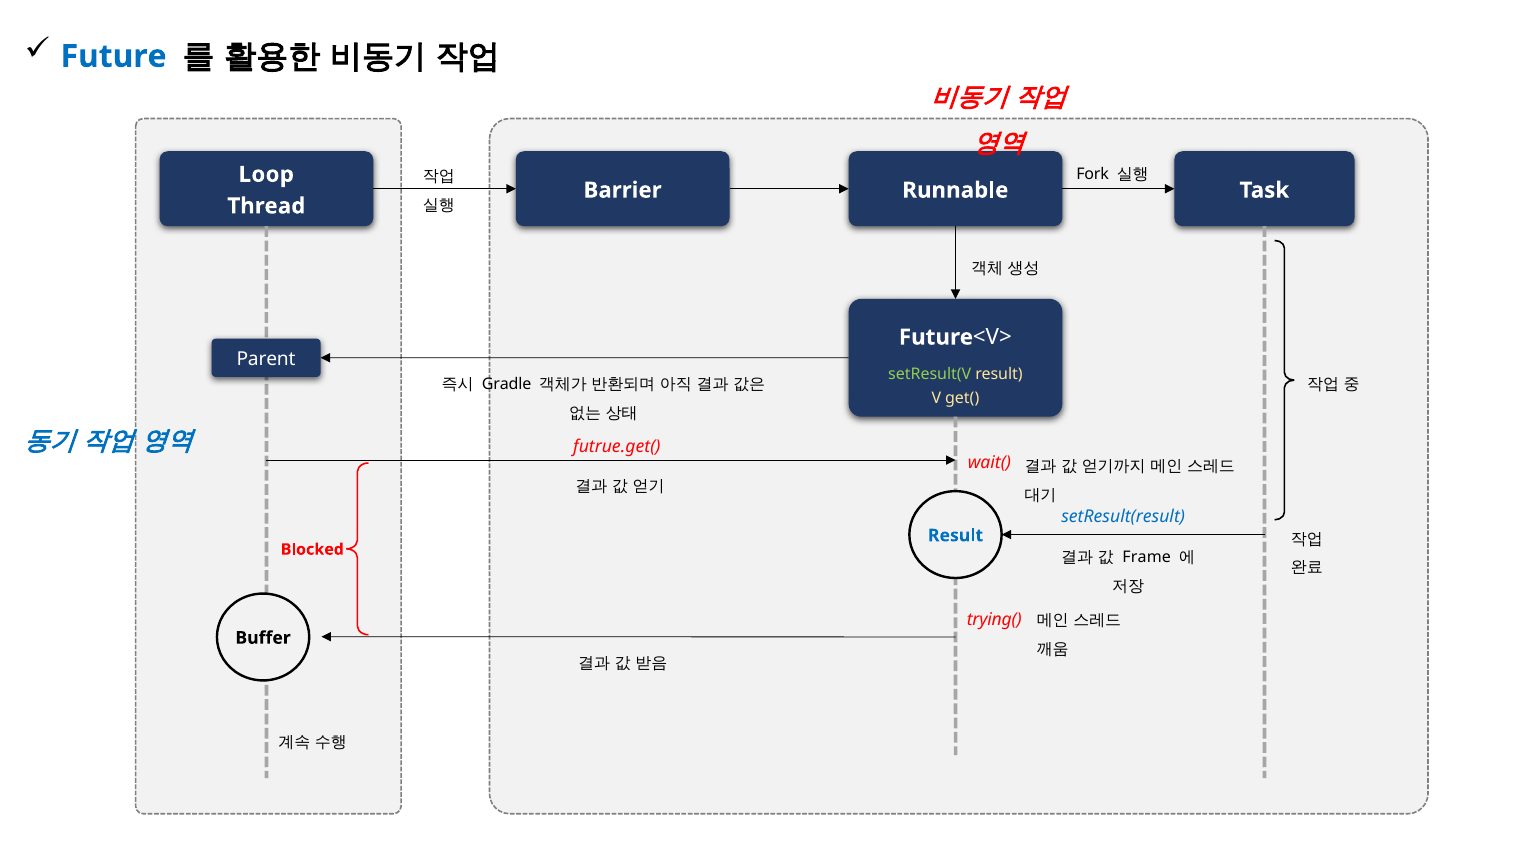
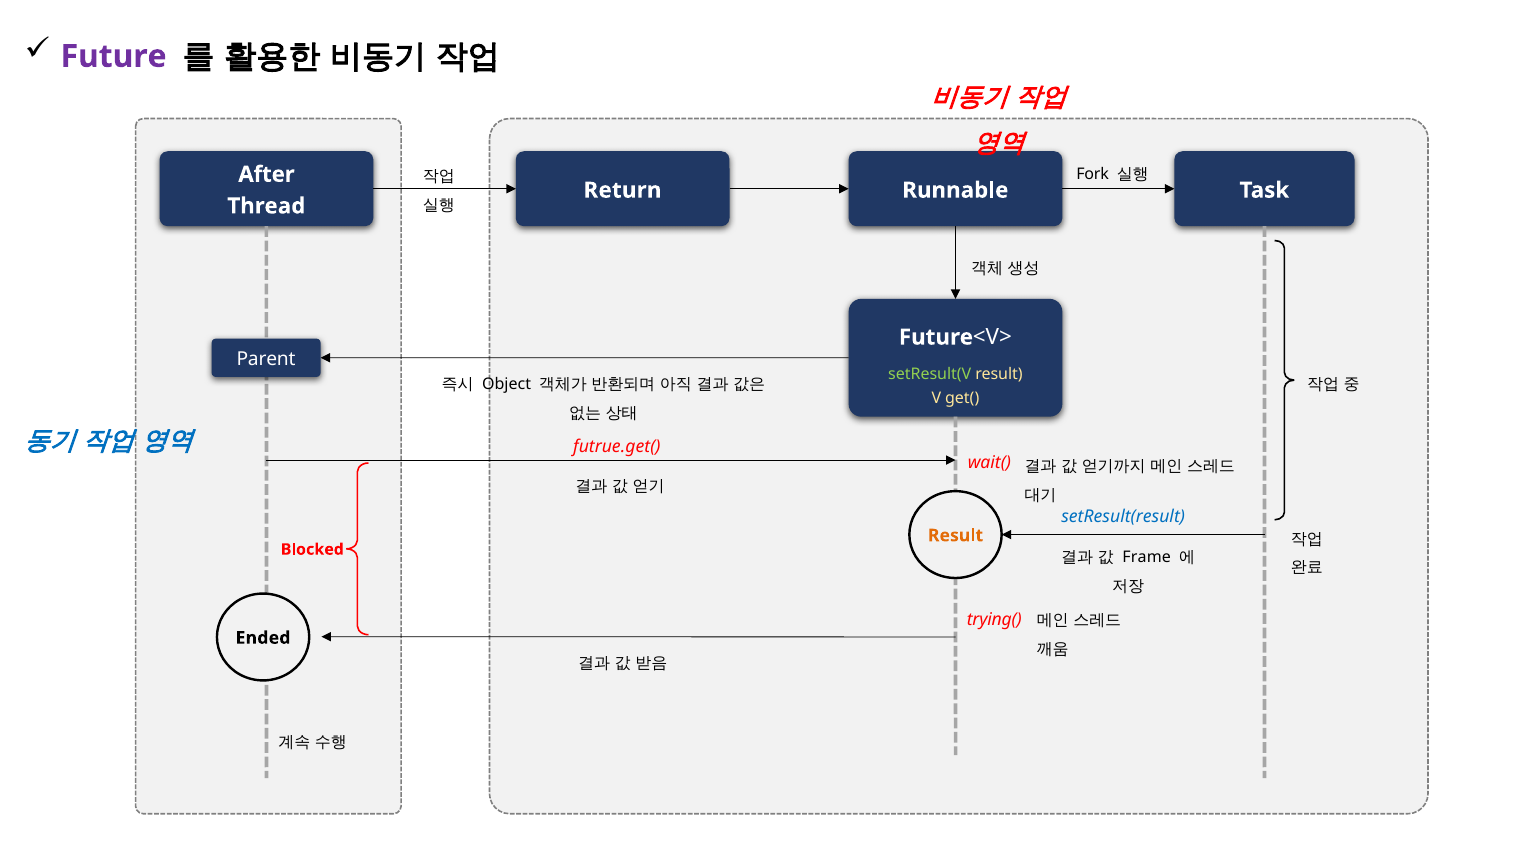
Future colour: blue -> purple
Loop: Loop -> After
Barrier: Barrier -> Return
Gradle: Gradle -> Object
Result at (956, 536) colour: blue -> orange
Buffer: Buffer -> Ended
